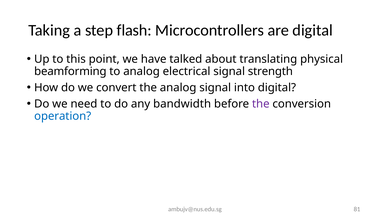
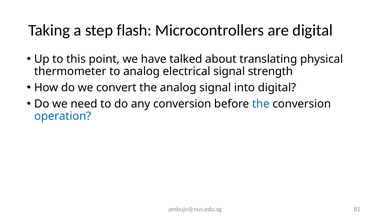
beamforming: beamforming -> thermometer
any bandwidth: bandwidth -> conversion
the at (261, 104) colour: purple -> blue
